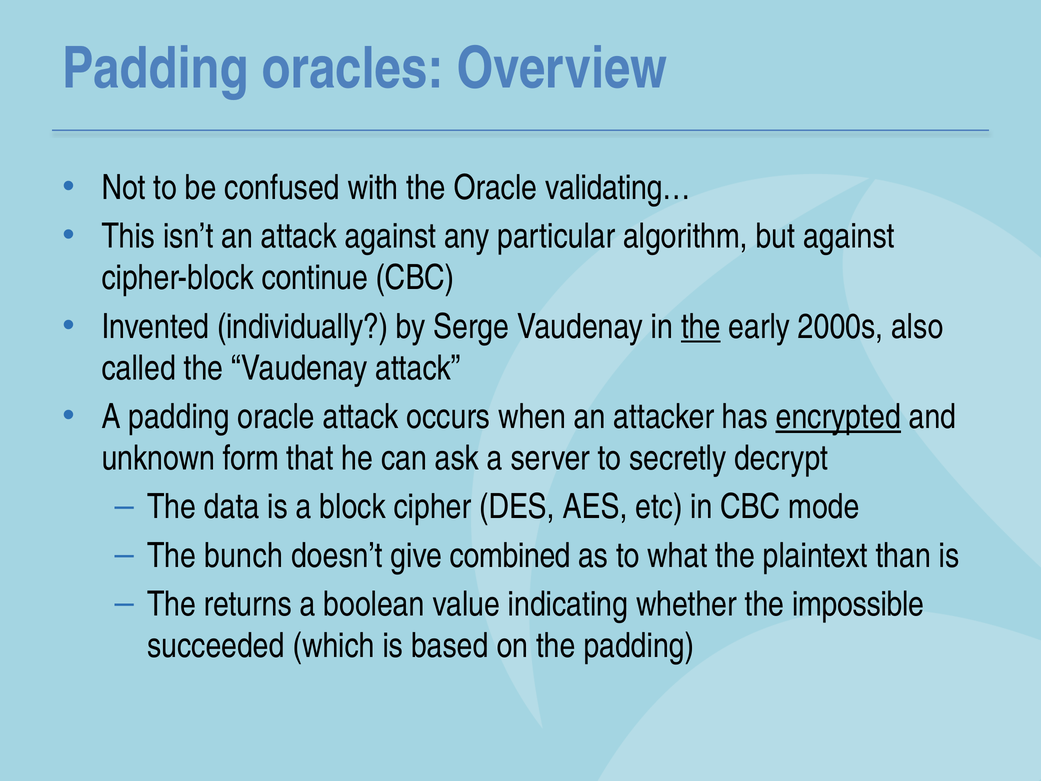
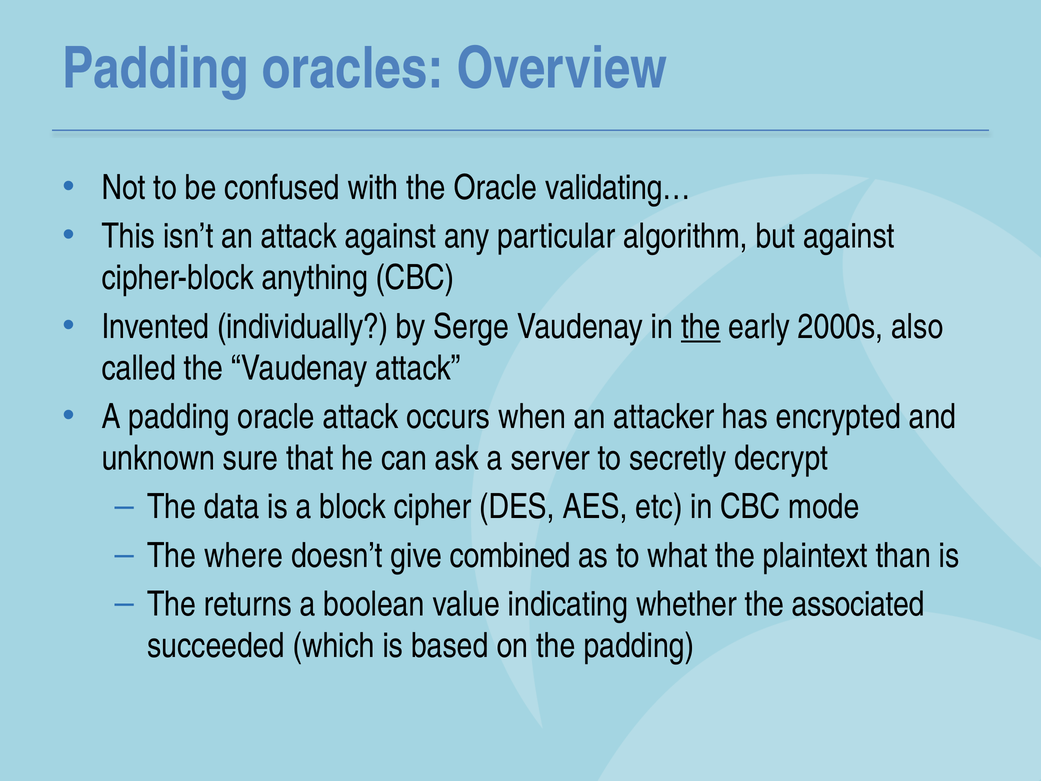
continue: continue -> anything
encrypted underline: present -> none
form: form -> sure
bunch: bunch -> where
impossible: impossible -> associated
